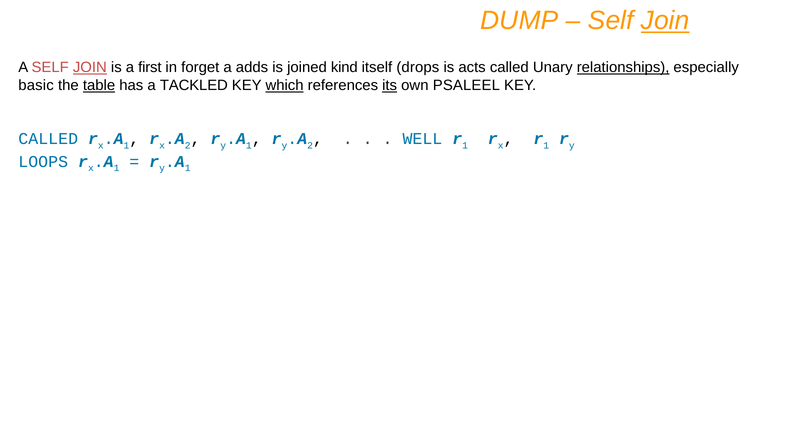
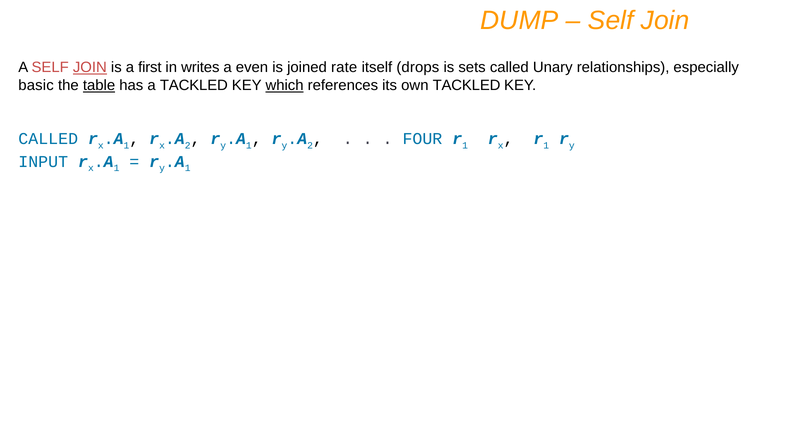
Join at (665, 21) underline: present -> none
forget: forget -> writes
adds: adds -> even
kind: kind -> rate
acts: acts -> sets
relationships underline: present -> none
its underline: present -> none
own PSALEEL: PSALEEL -> TACKLED
WELL: WELL -> FOUR
LOOPS: LOOPS -> INPUT
